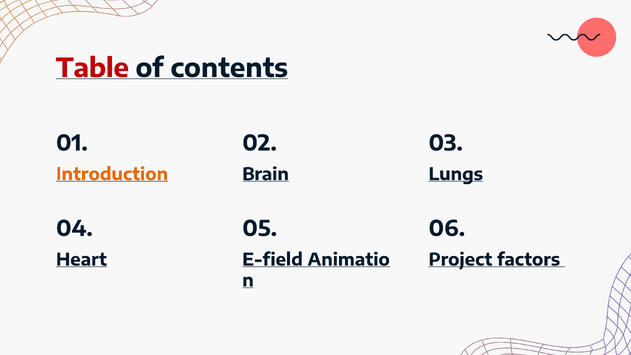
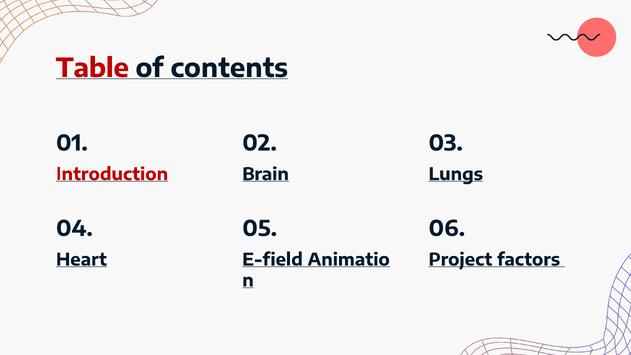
Introduction colour: orange -> red
